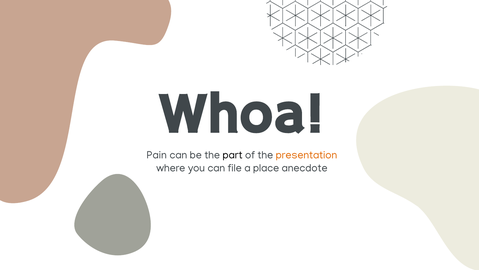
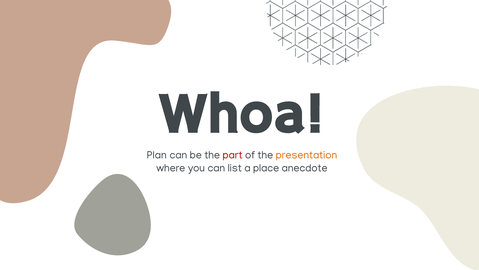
Pain: Pain -> Plan
part colour: black -> red
file: file -> list
